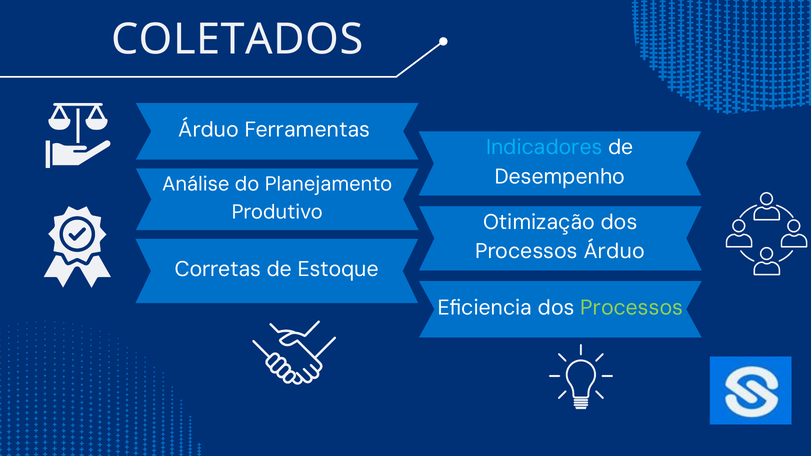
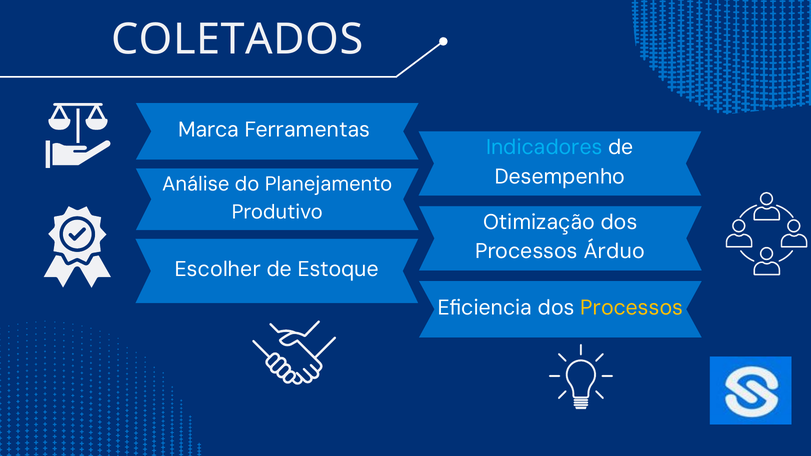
Árduo at (209, 130): Árduo -> Marca
Corretas: Corretas -> Escolher
Processos at (632, 308) colour: light green -> yellow
